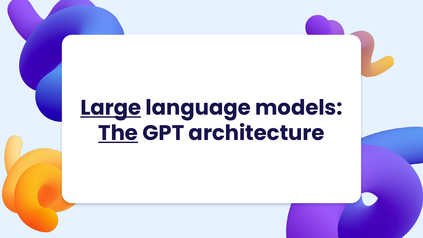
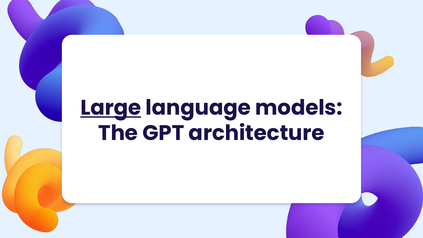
The underline: present -> none
